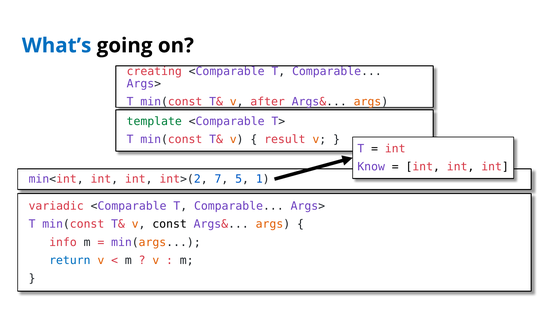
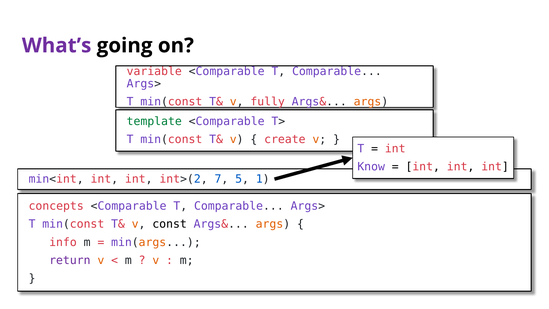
What’s colour: blue -> purple
creating: creating -> variable
after: after -> fully
result: result -> create
variadic: variadic -> concepts
return colour: blue -> purple
